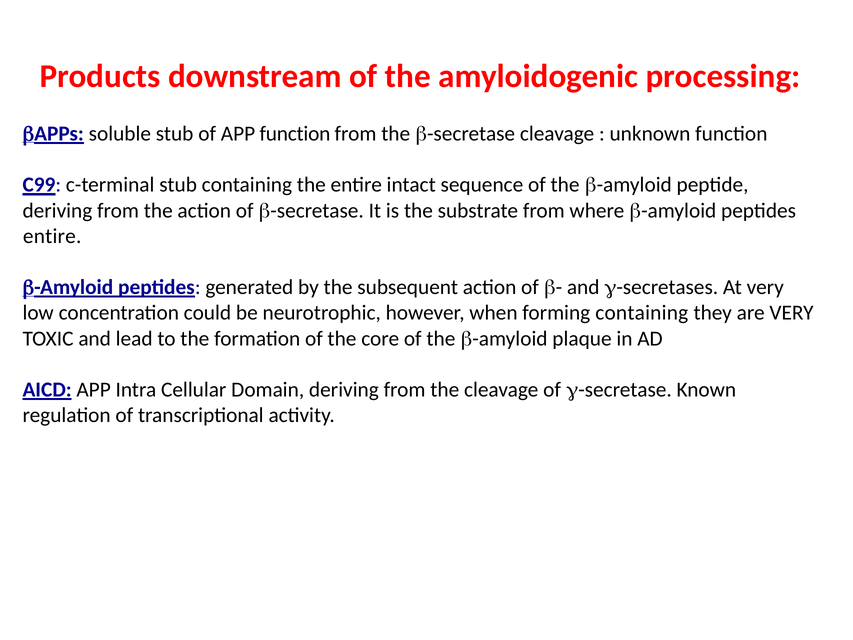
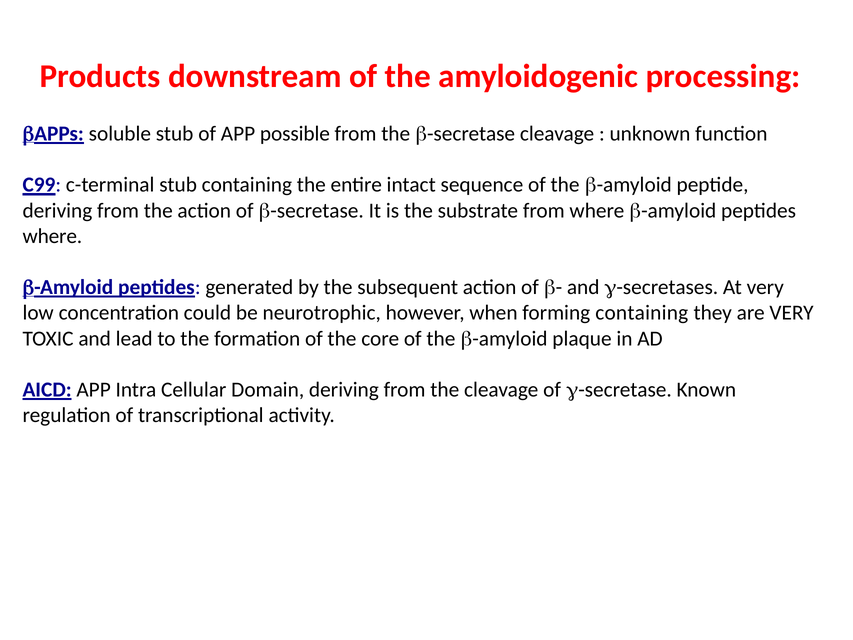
APP function: function -> possible
entire at (52, 236): entire -> where
